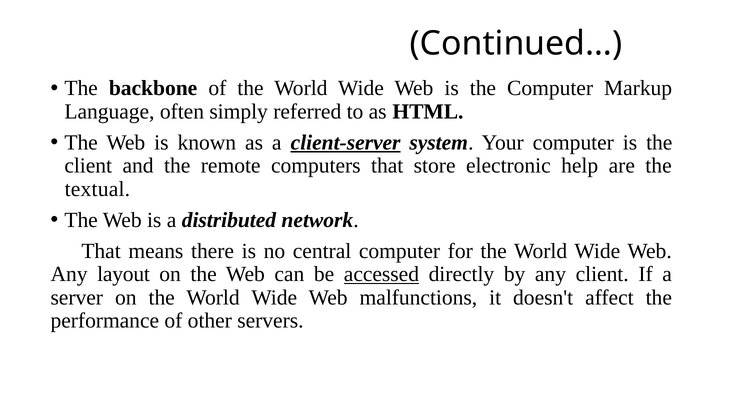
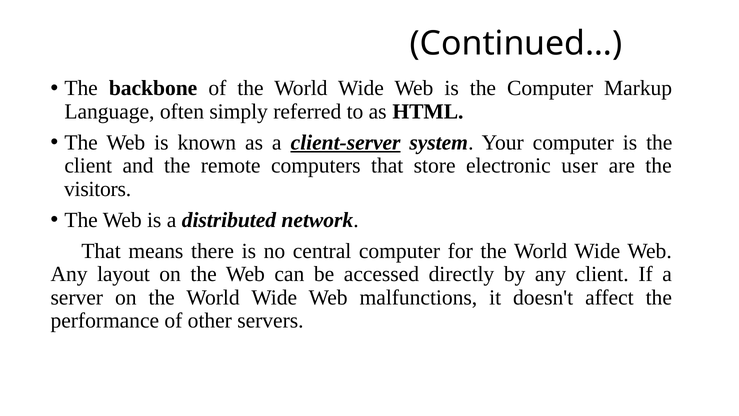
help: help -> user
textual: textual -> visitors
accessed underline: present -> none
